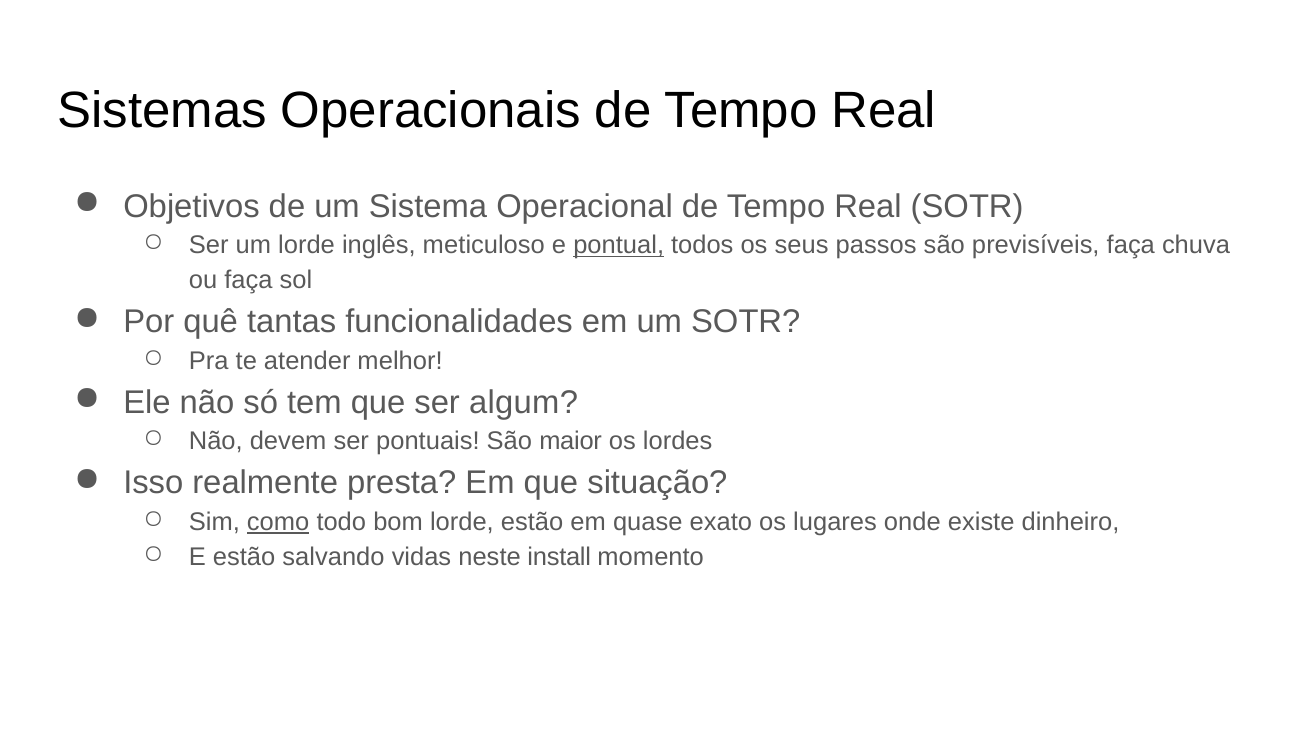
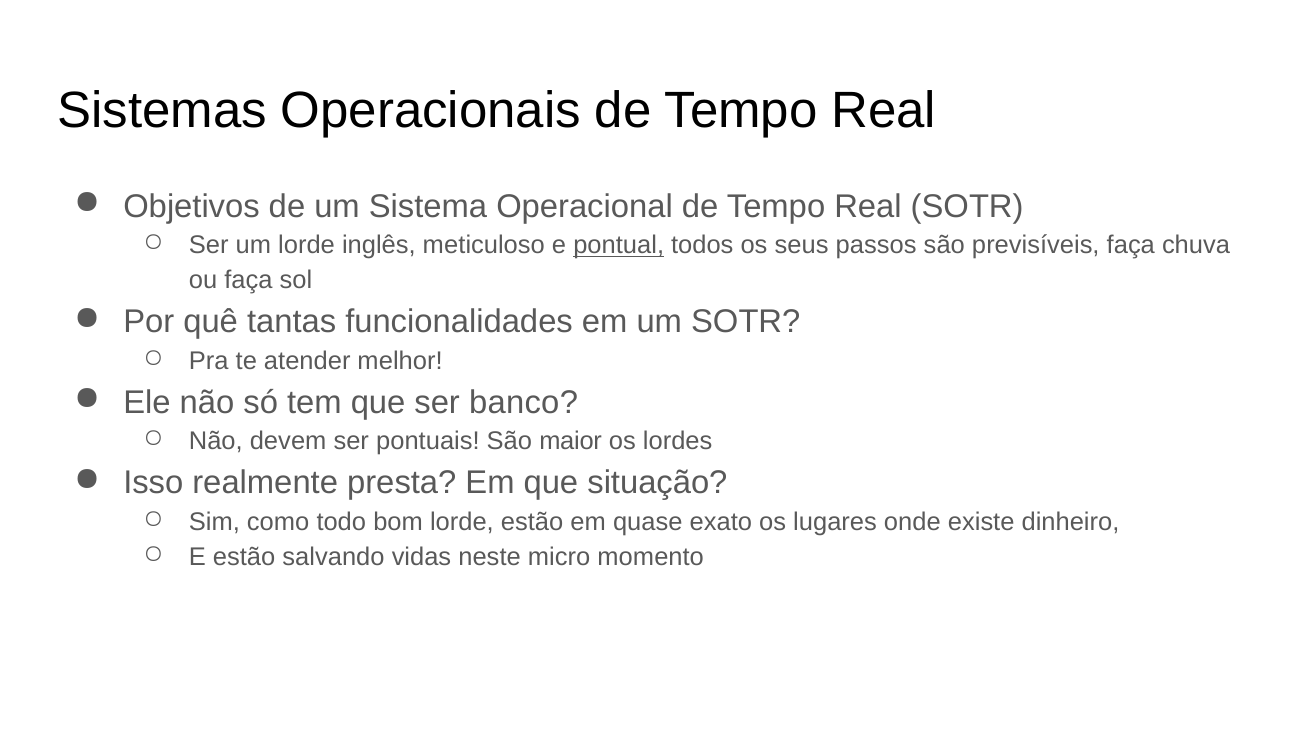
algum: algum -> banco
como underline: present -> none
install: install -> micro
